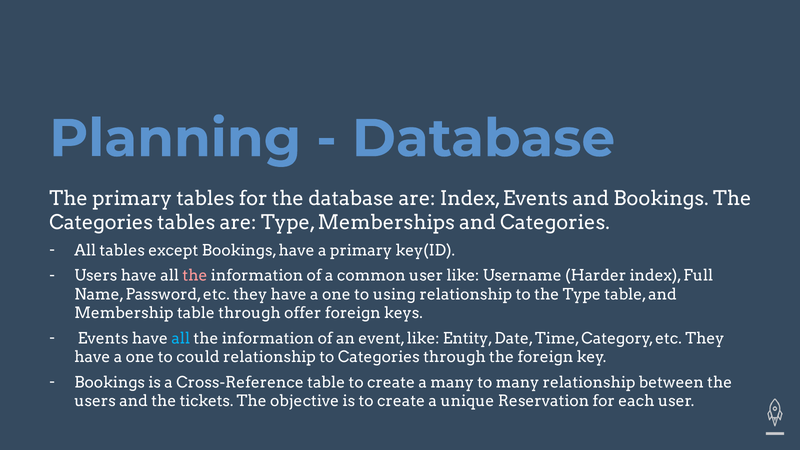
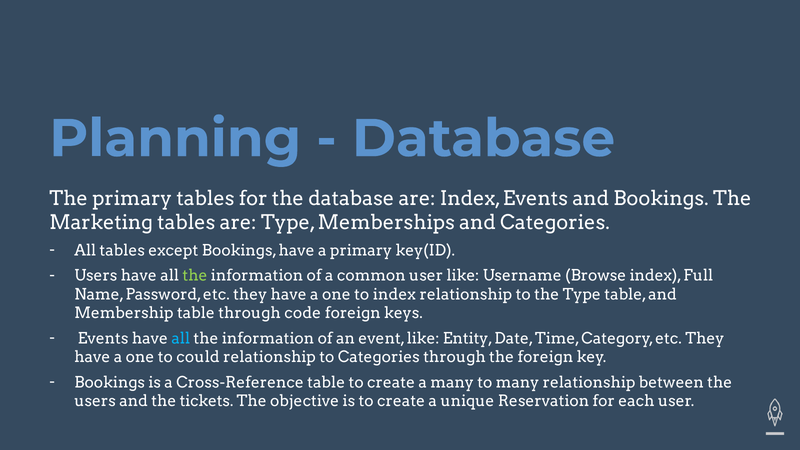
Categories at (101, 223): Categories -> Marketing
the at (195, 276) colour: pink -> light green
Harder: Harder -> Browse
to using: using -> index
offer: offer -> code
